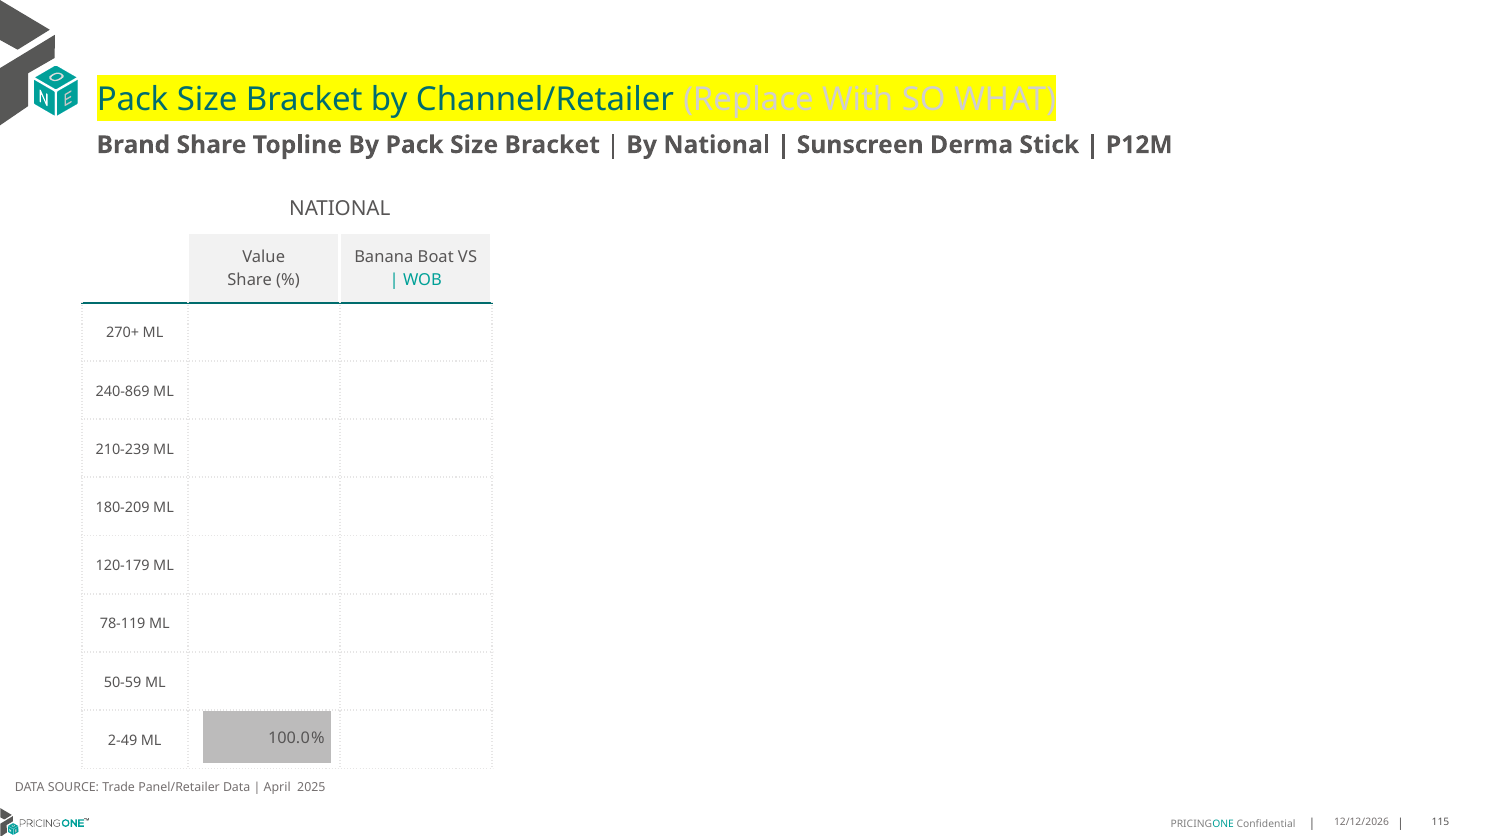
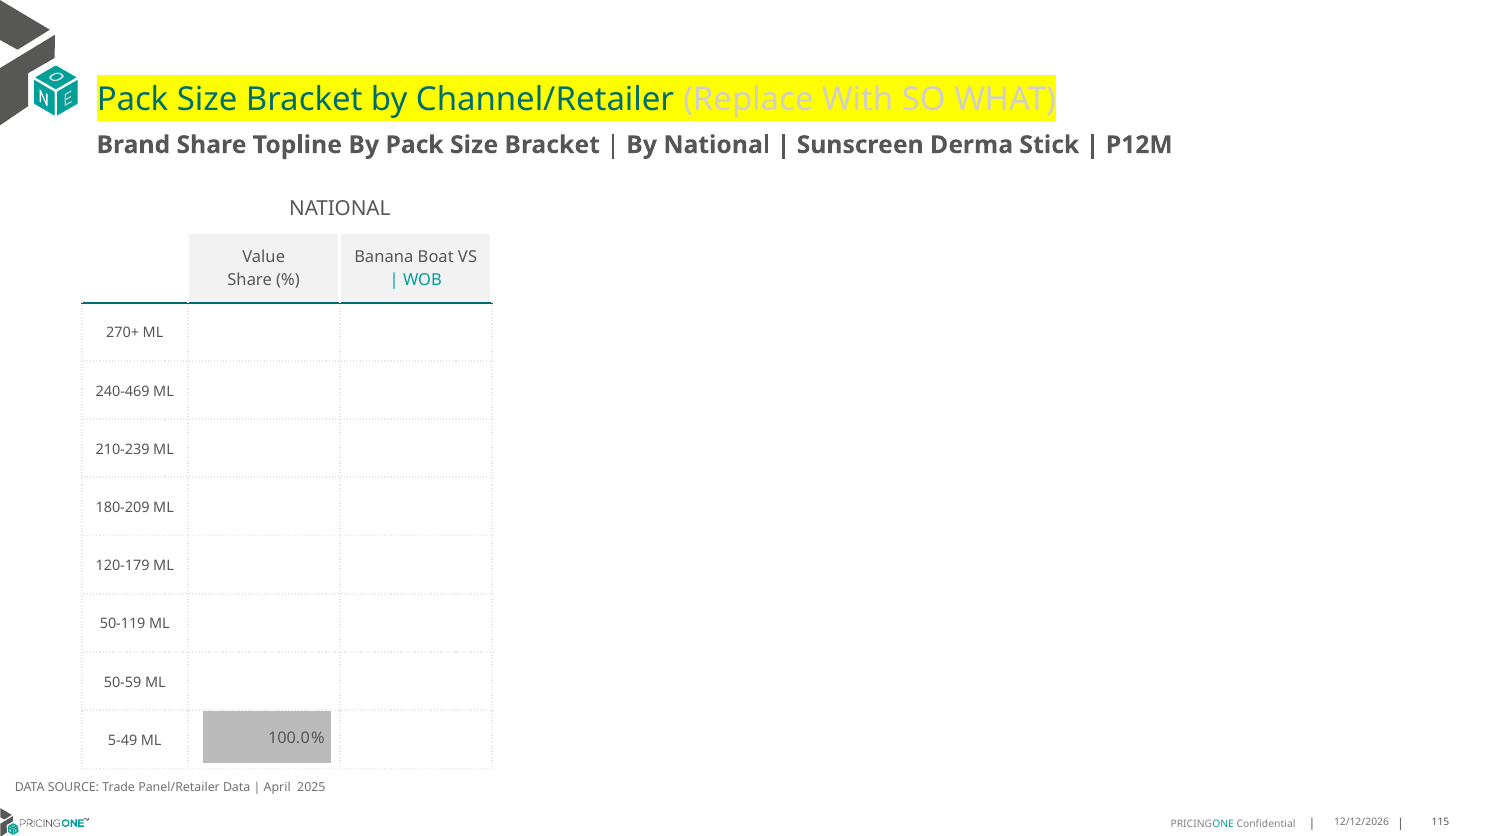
240-869: 240-869 -> 240-469
78-119: 78-119 -> 50-119
2-49: 2-49 -> 5-49
